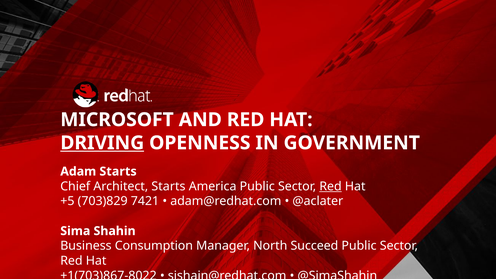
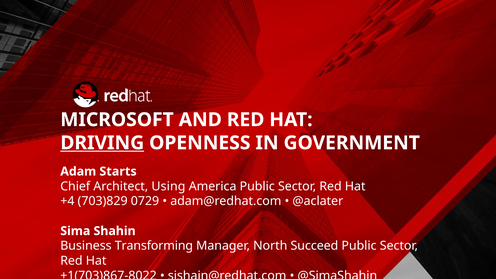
Architect Starts: Starts -> Using
Red at (331, 186) underline: present -> none
+5: +5 -> +4
7421: 7421 -> 0729
Consumption: Consumption -> Transforming
